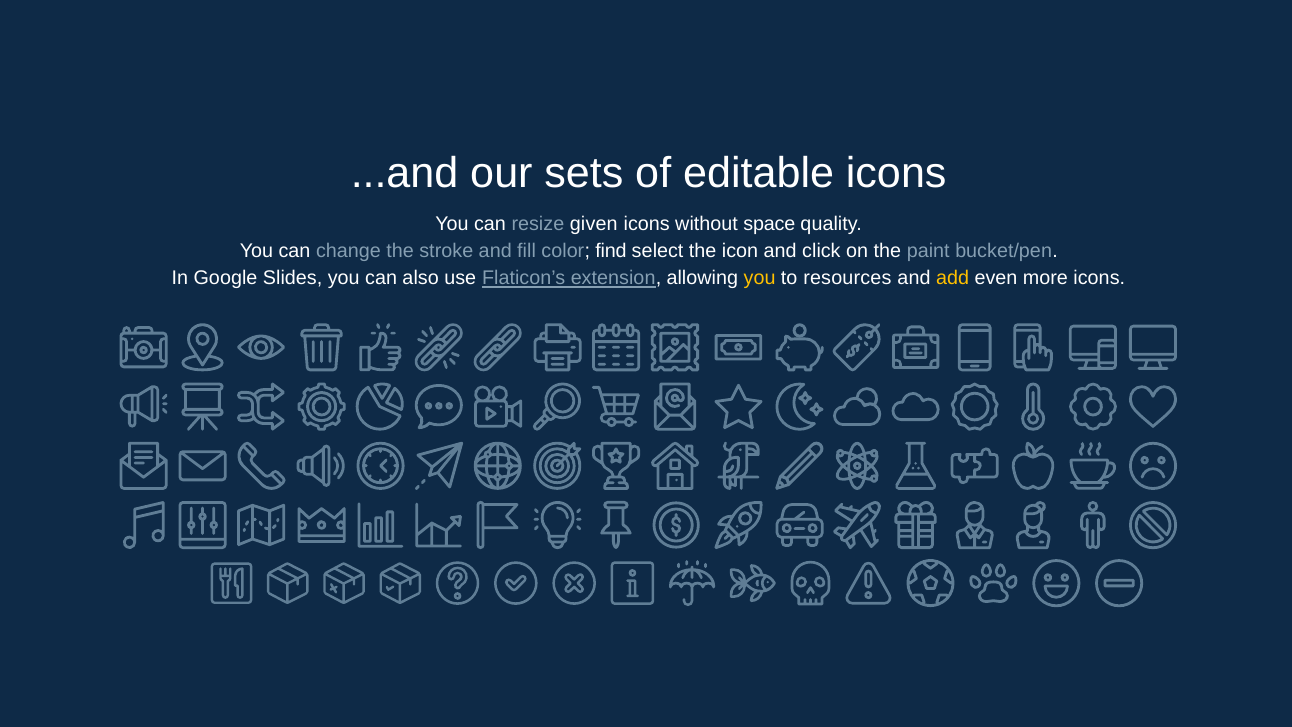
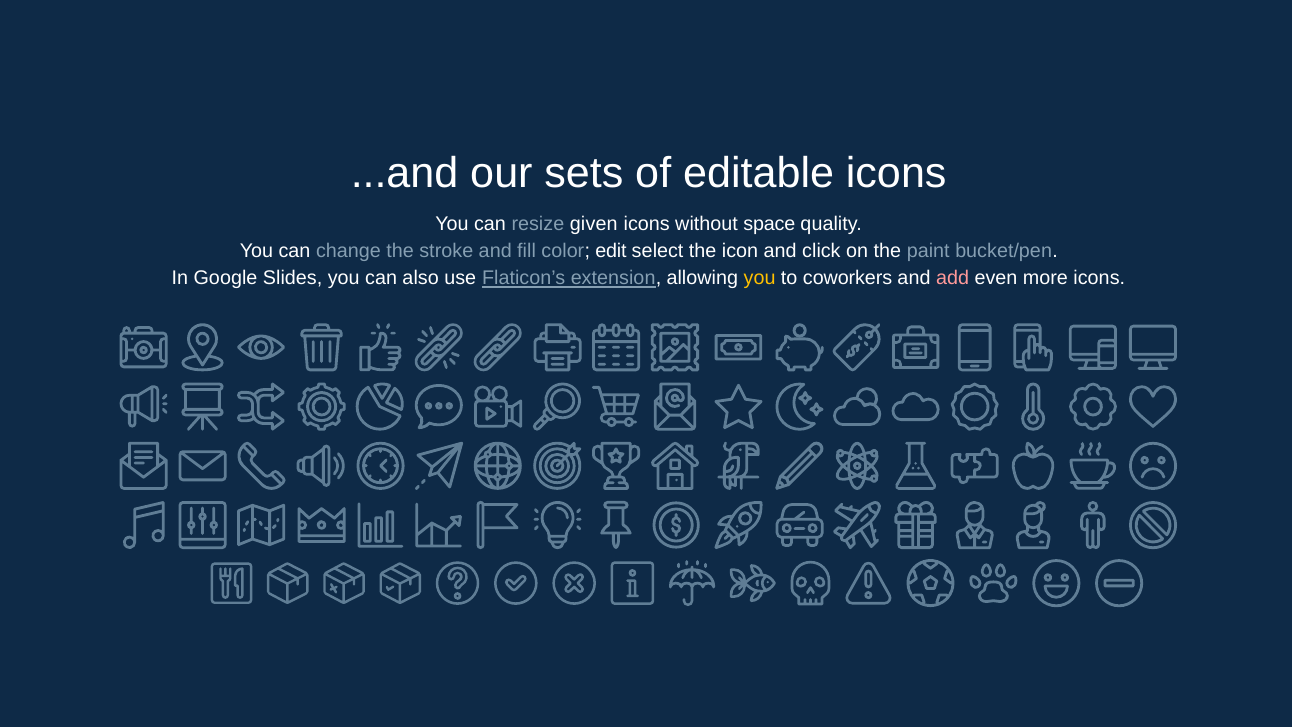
find: find -> edit
resources: resources -> coworkers
add colour: yellow -> pink
